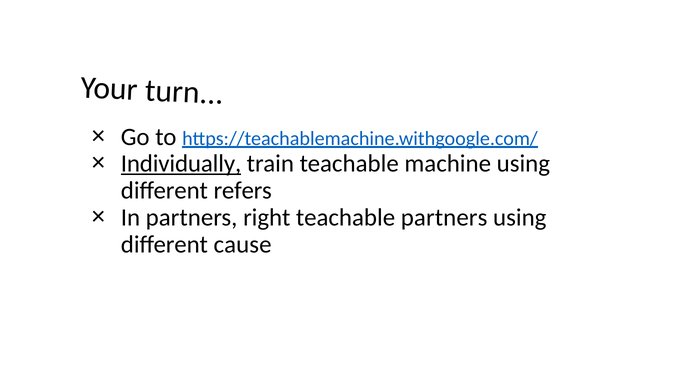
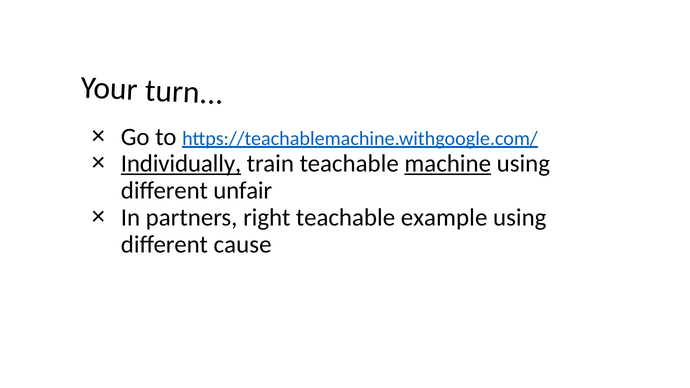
machine underline: none -> present
refers: refers -> unfair
teachable partners: partners -> example
